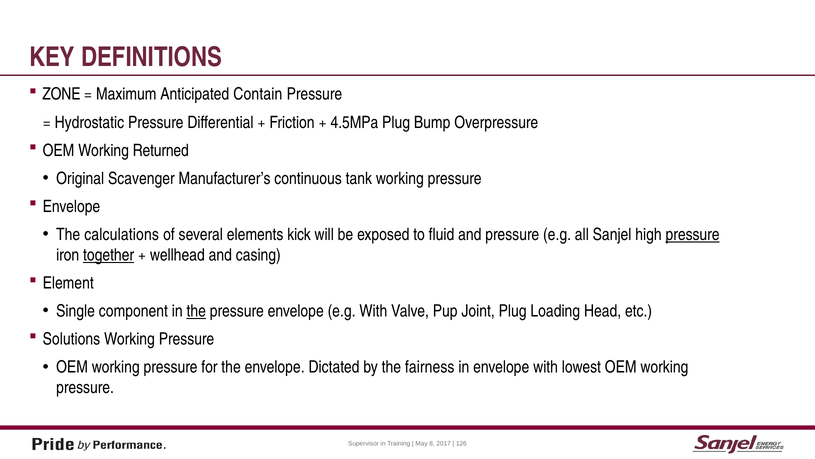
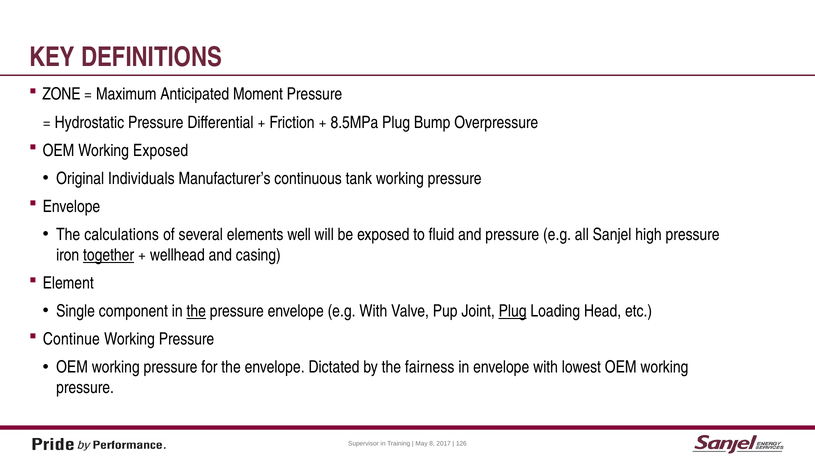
Contain: Contain -> Moment
4.5MPa: 4.5MPa -> 8.5MPa
Working Returned: Returned -> Exposed
Scavenger: Scavenger -> Individuals
kick: kick -> well
pressure at (693, 234) underline: present -> none
Plug at (513, 311) underline: none -> present
Solutions: Solutions -> Continue
